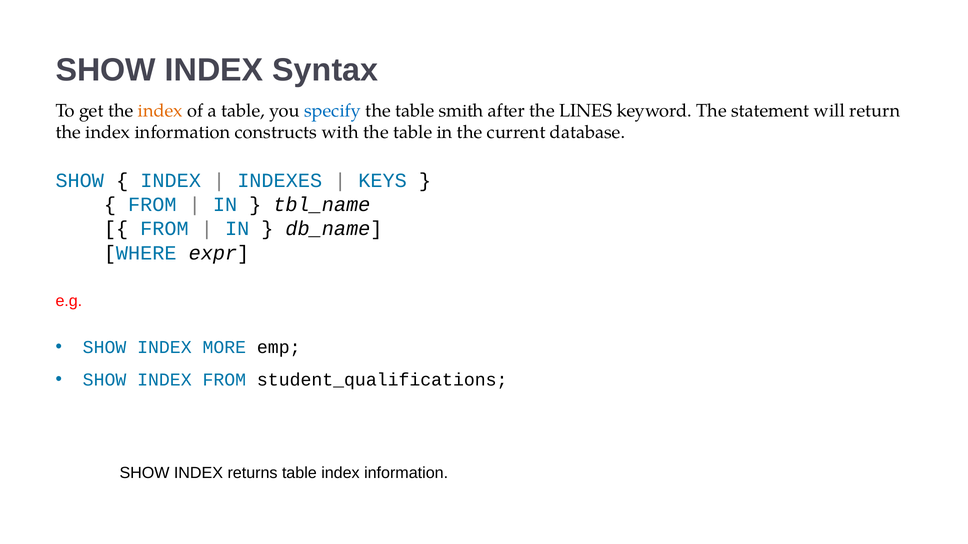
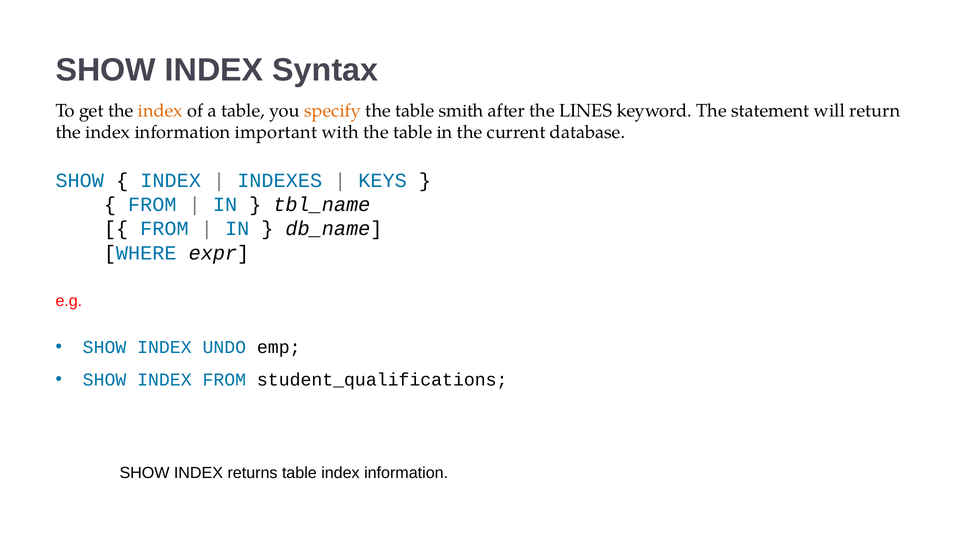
specify colour: blue -> orange
constructs: constructs -> important
MORE: MORE -> UNDO
